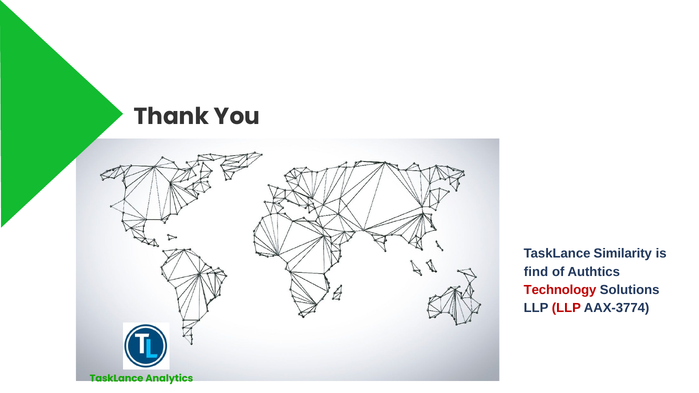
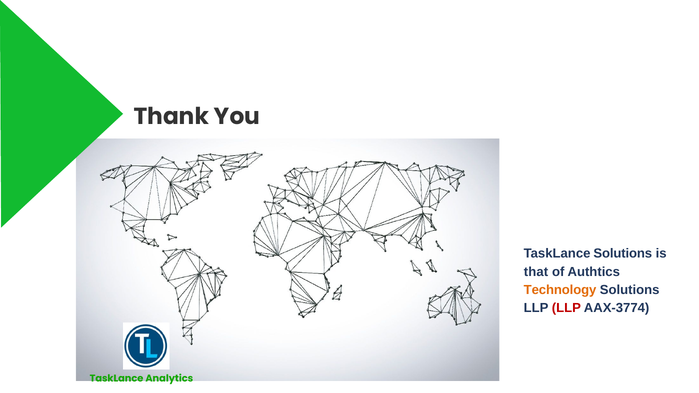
TaskLance Similarity: Similarity -> Solutions
find: find -> that
Technology colour: red -> orange
